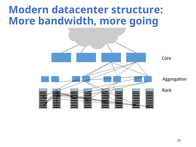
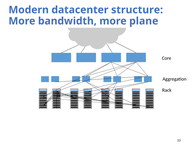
going: going -> plane
